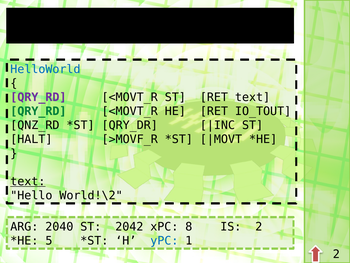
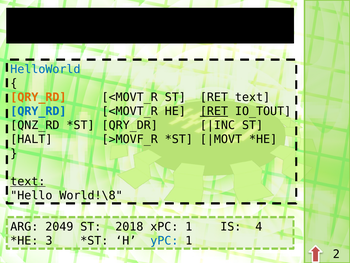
QRY_RD at (38, 97) colour: purple -> orange
QRY_RD at (38, 111) colour: green -> blue
RET at (214, 111) underline: none -> present
World!\2: World!\2 -> World!\8
2040: 2040 -> 2049
2042: 2042 -> 2018
xPC 8: 8 -> 1
IS 2: 2 -> 4
5: 5 -> 3
